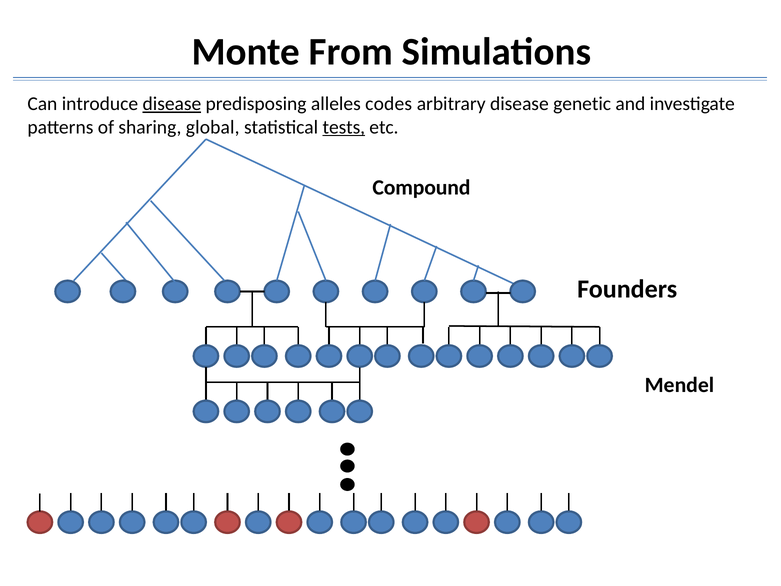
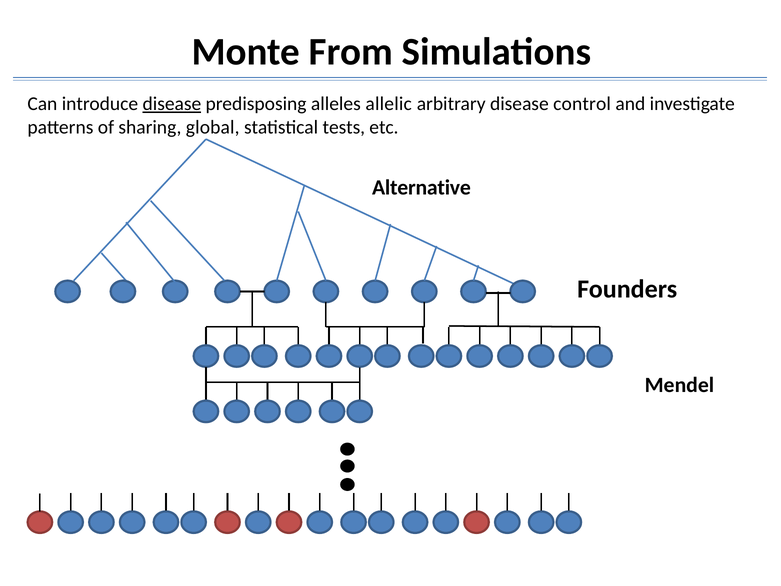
codes: codes -> allelic
genetic: genetic -> control
tests underline: present -> none
Compound: Compound -> Alternative
